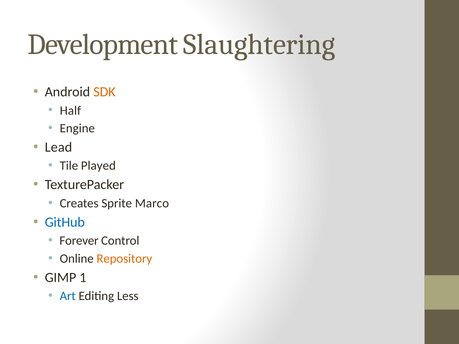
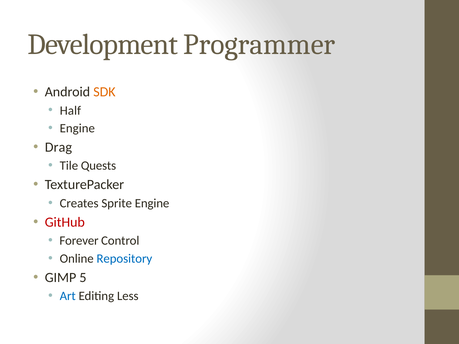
Slaughtering: Slaughtering -> Programmer
Lead: Lead -> Drag
Played: Played -> Quests
Sprite Marco: Marco -> Engine
GitHub colour: blue -> red
Repository colour: orange -> blue
1: 1 -> 5
